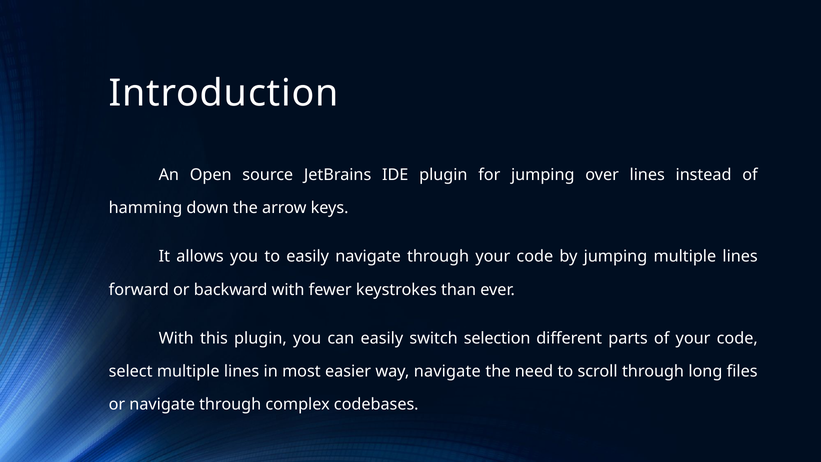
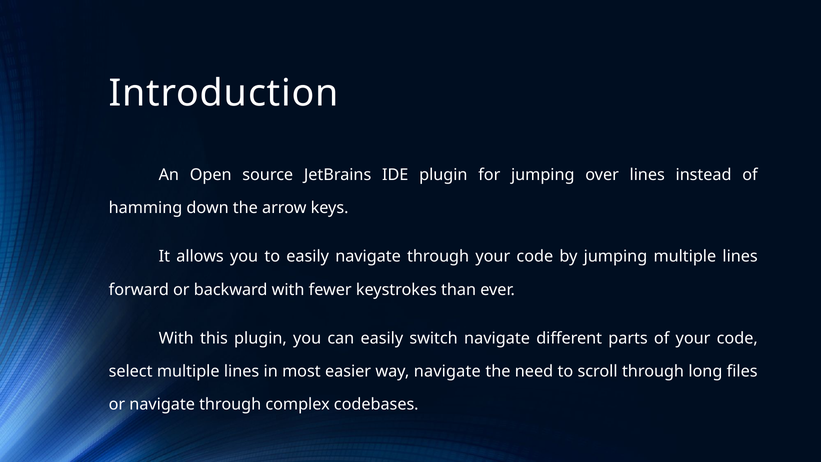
switch selection: selection -> navigate
